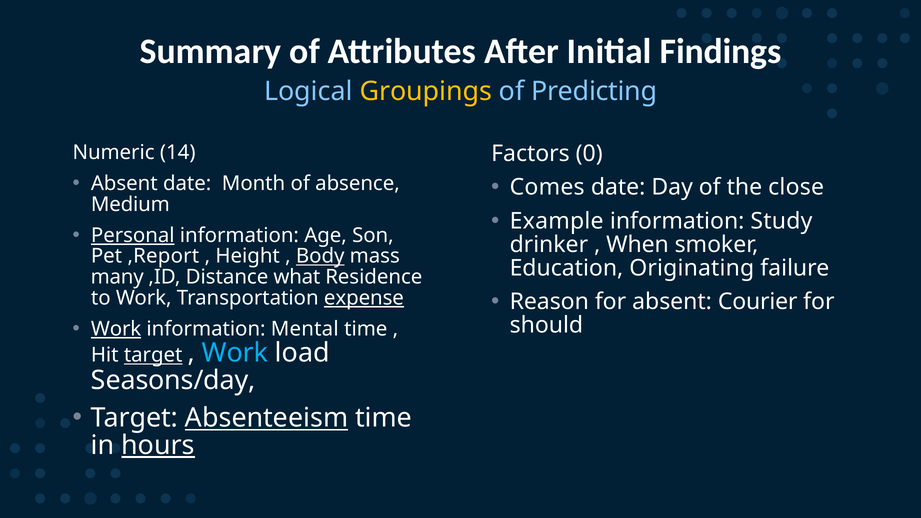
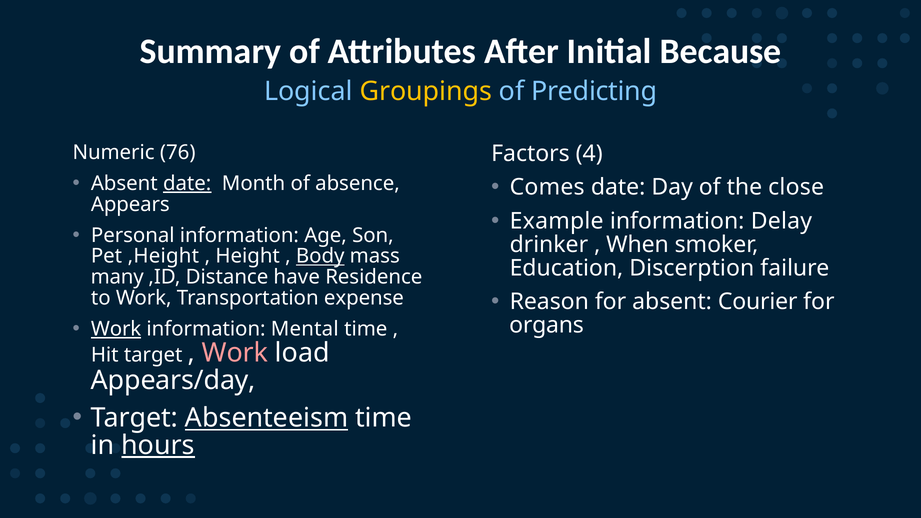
Findings: Findings -> Because
14: 14 -> 76
0: 0 -> 4
date at (187, 184) underline: none -> present
Medium: Medium -> Appears
Study: Study -> Delay
Personal underline: present -> none
,Report: ,Report -> ,Height
Originating: Originating -> Discerption
what: what -> have
expense underline: present -> none
should: should -> organs
target at (153, 355) underline: present -> none
Work at (235, 353) colour: light blue -> pink
Seasons/day: Seasons/day -> Appears/day
